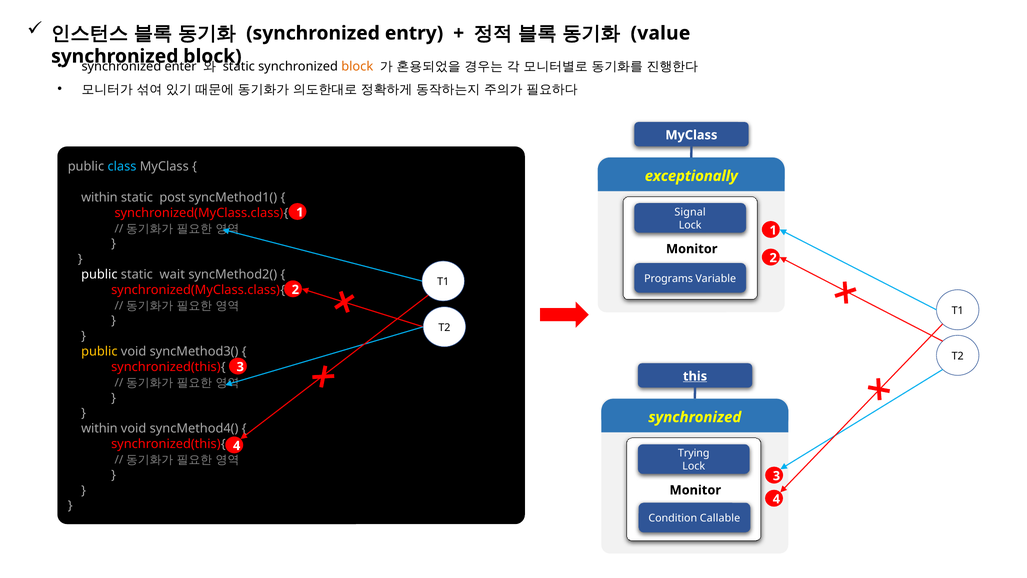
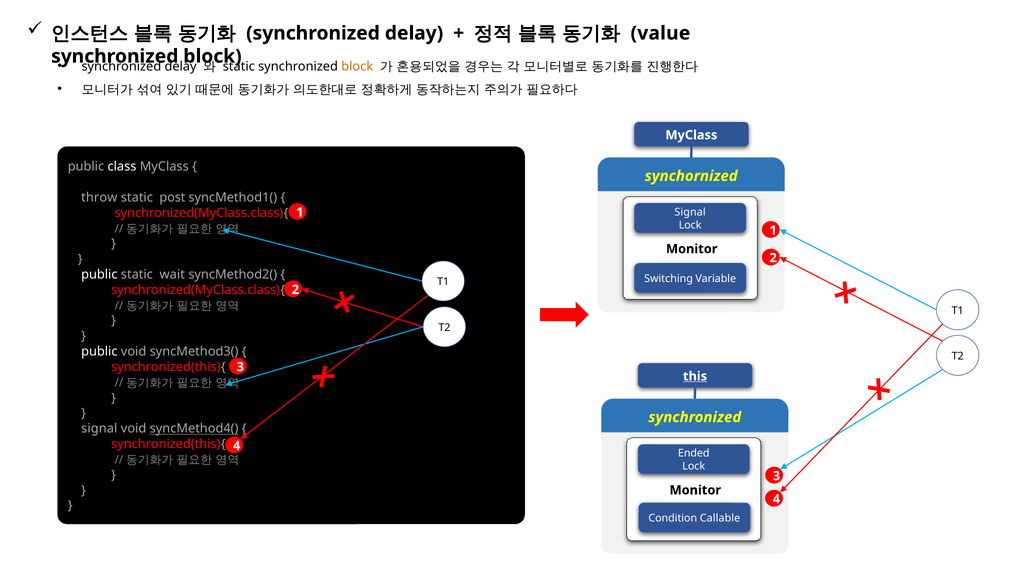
entry at (414, 33): entry -> delay
enter at (181, 66): enter -> delay
class colour: light blue -> white
exceptionally: exceptionally -> synchornized
within at (99, 197): within -> throw
Programs: Programs -> Switching
public at (99, 351) colour: yellow -> white
within at (99, 428): within -> signal
syncMethod4( underline: none -> present
Trying: Trying -> Ended
